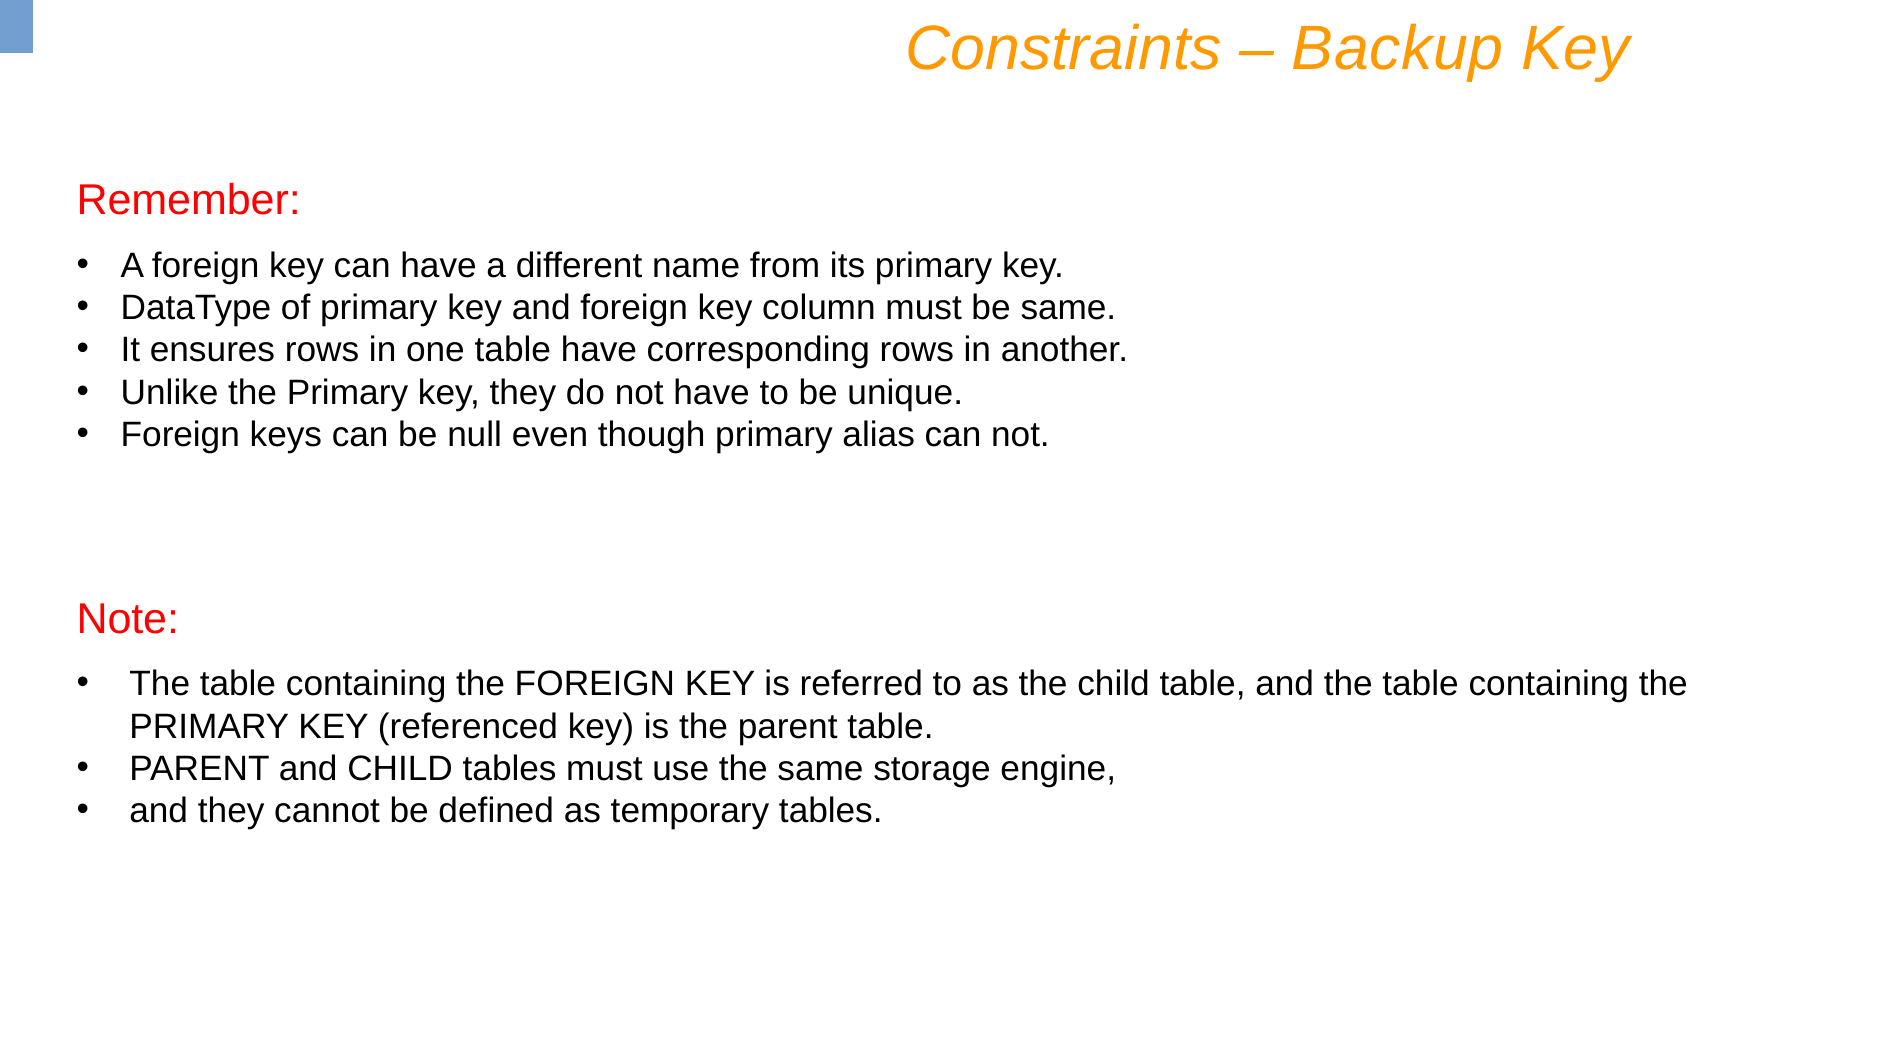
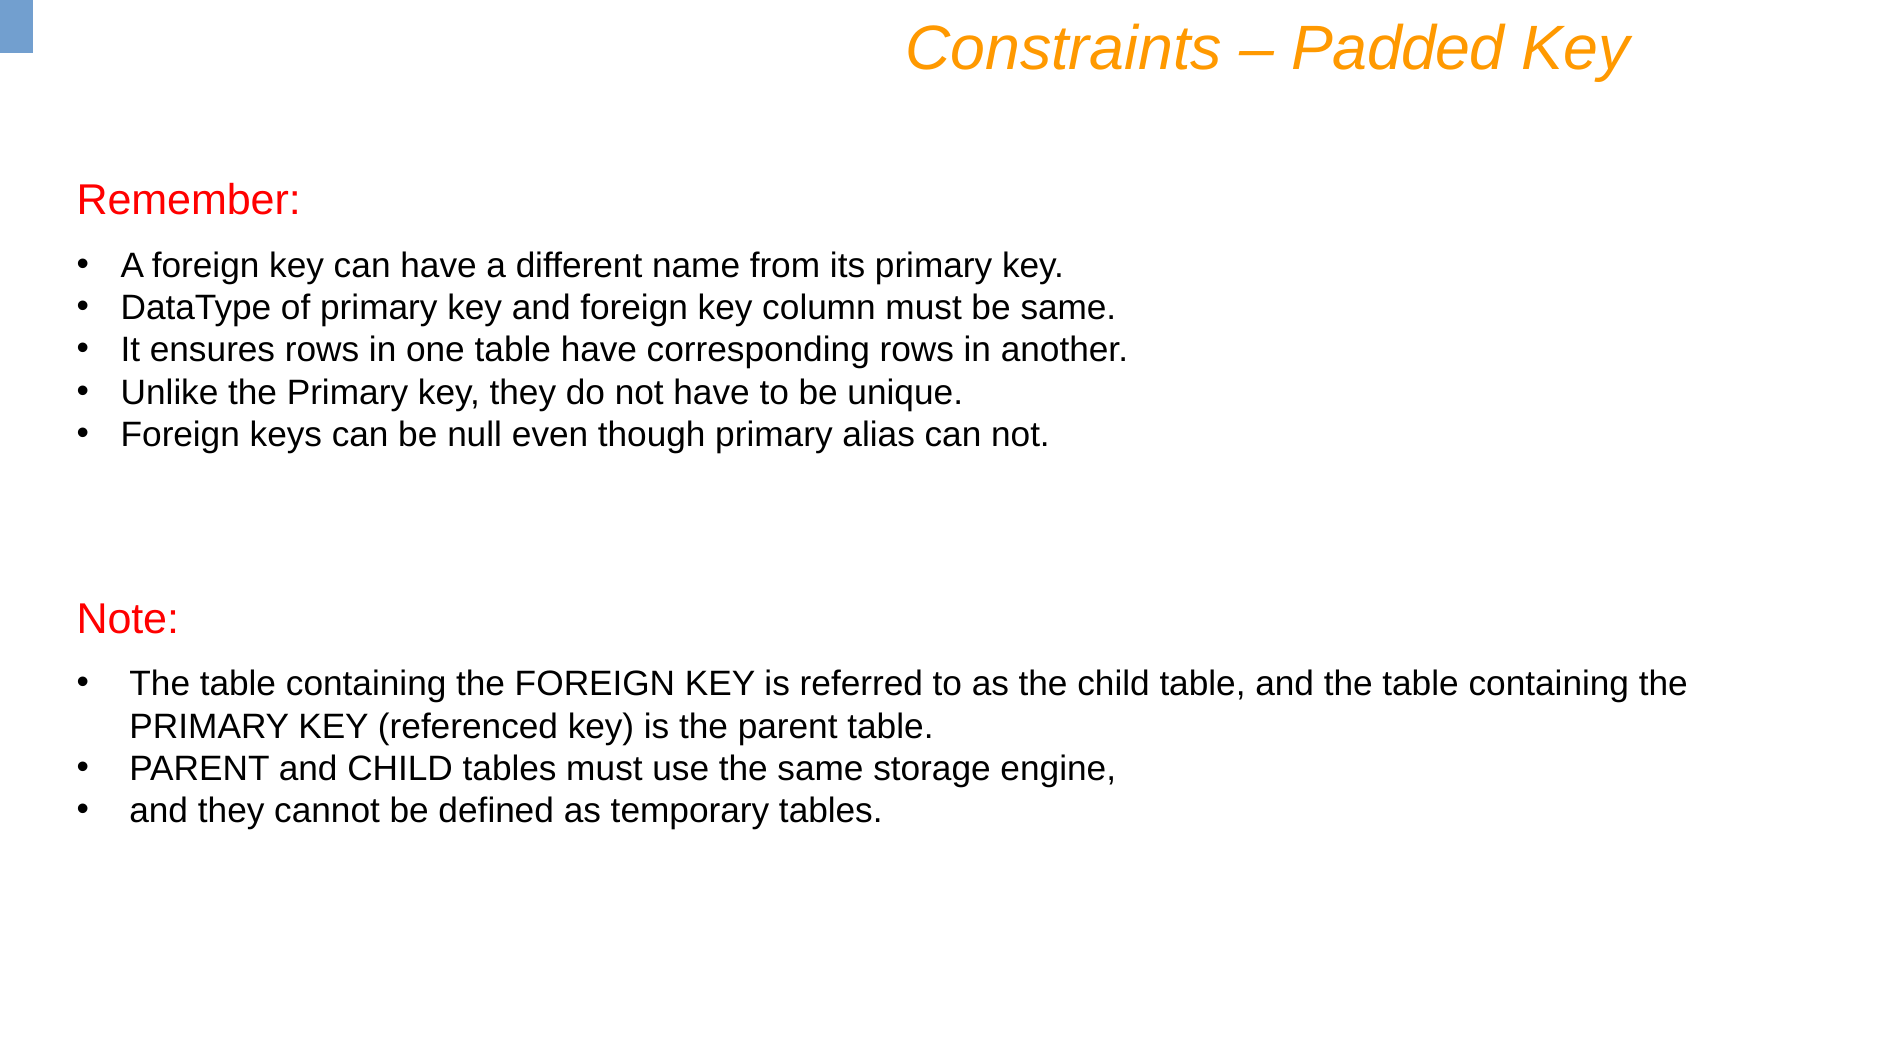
Backup: Backup -> Padded
